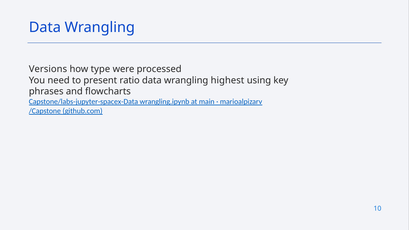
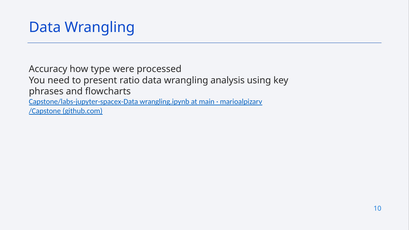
Versions: Versions -> Accuracy
highest: highest -> analysis
